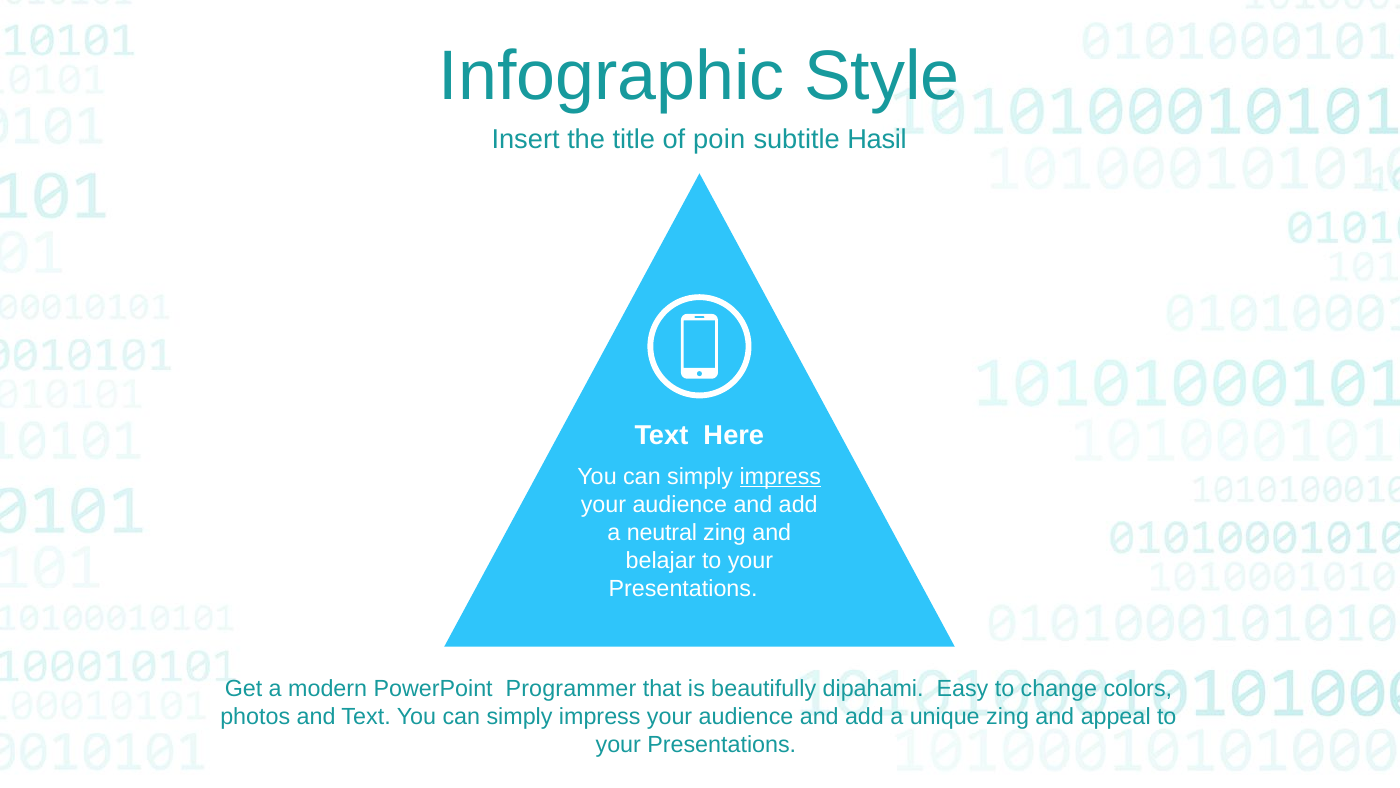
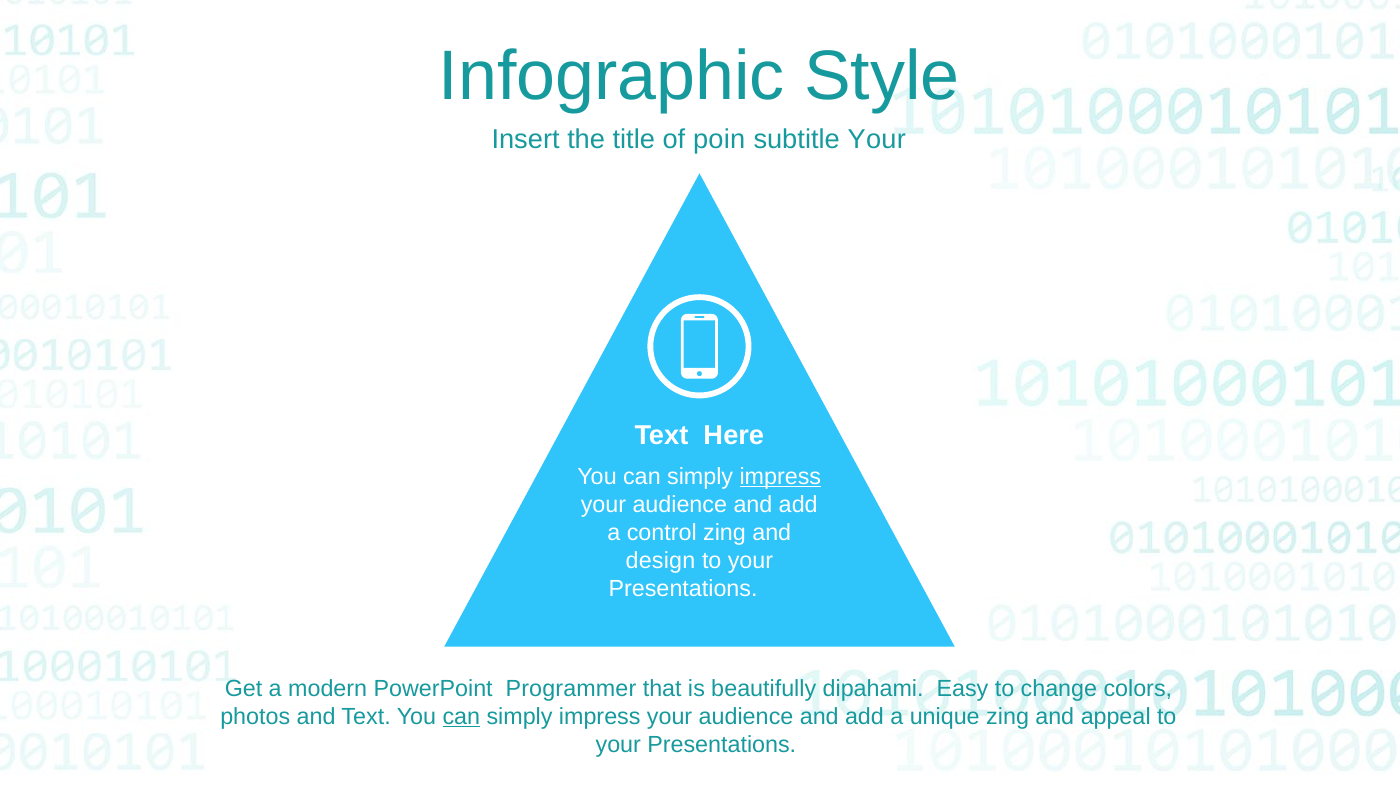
subtitle Hasil: Hasil -> Your
neutral: neutral -> control
belajar: belajar -> design
can at (461, 716) underline: none -> present
